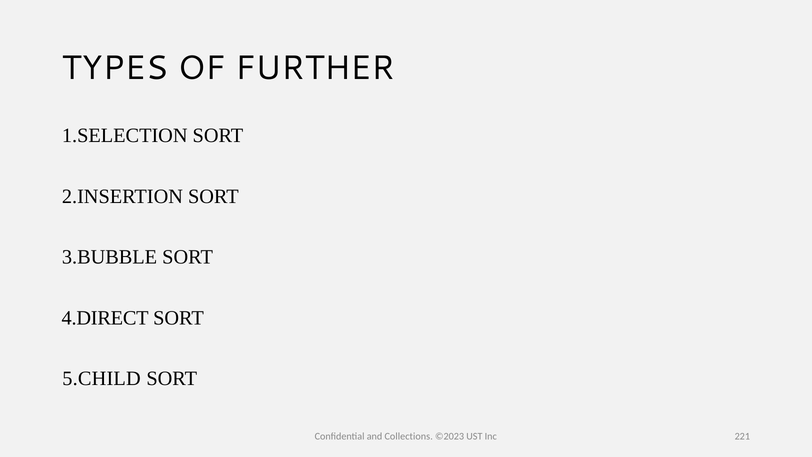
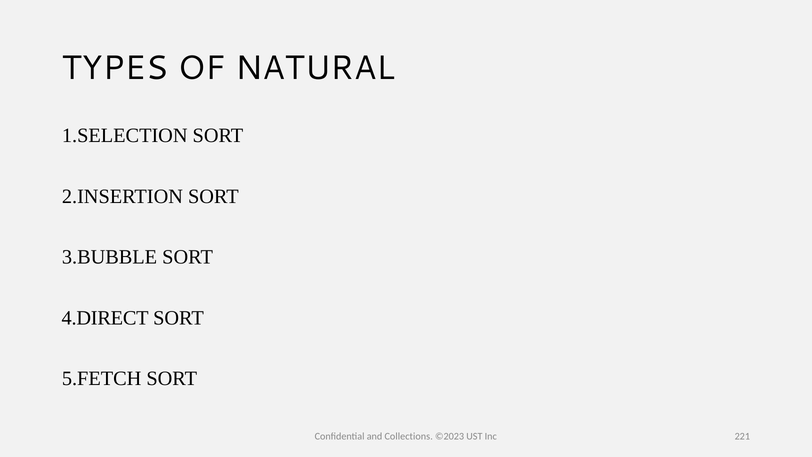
FURTHER: FURTHER -> NATURAL
5.CHILD: 5.CHILD -> 5.FETCH
